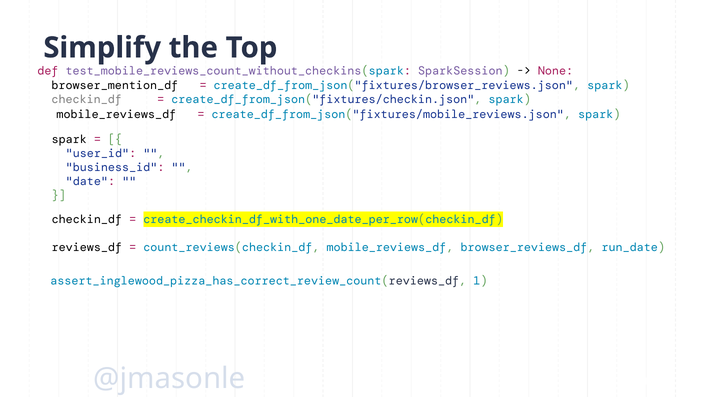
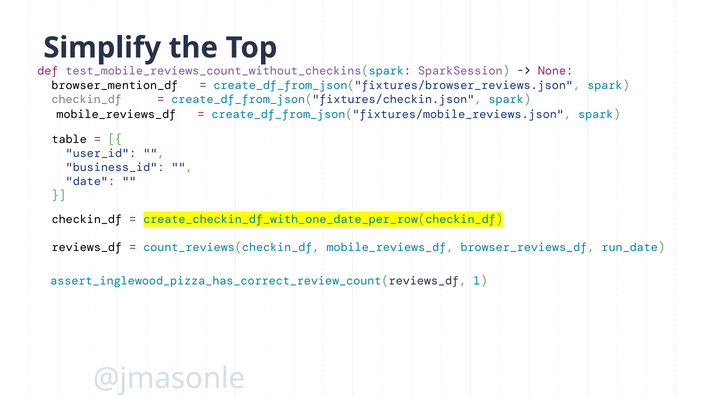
spark at (69, 139): spark -> table
